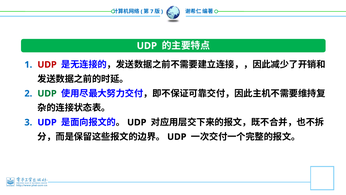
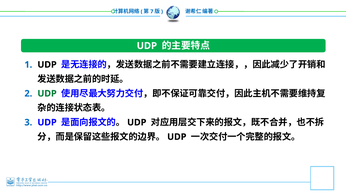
UDP at (47, 65) colour: red -> black
